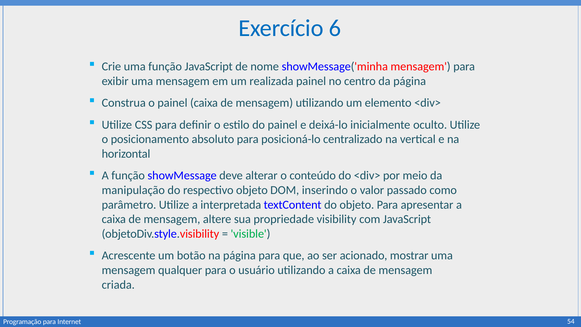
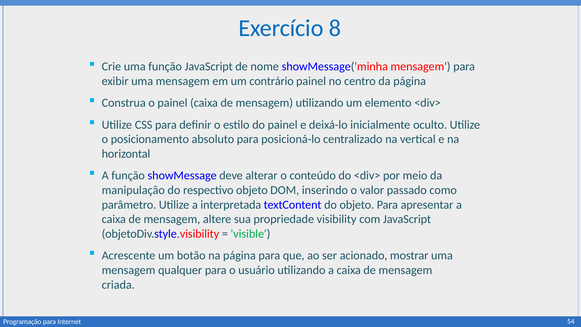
6: 6 -> 8
realizada: realizada -> contrário
